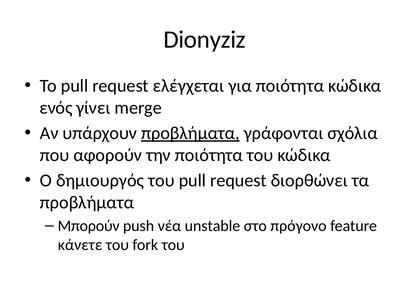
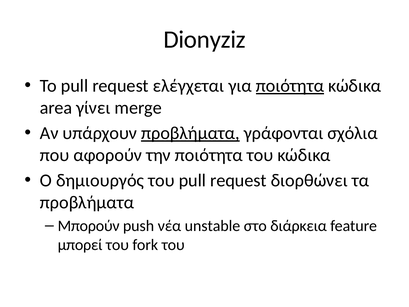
ποιότητα at (290, 86) underline: none -> present
ενός: ενός -> area
πρόγονο: πρόγονο -> διάρκεια
κάνετε: κάνετε -> μπορεί
